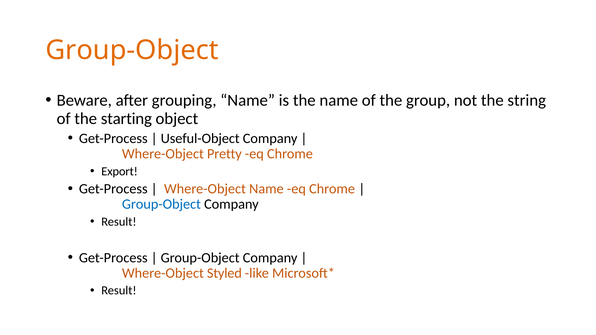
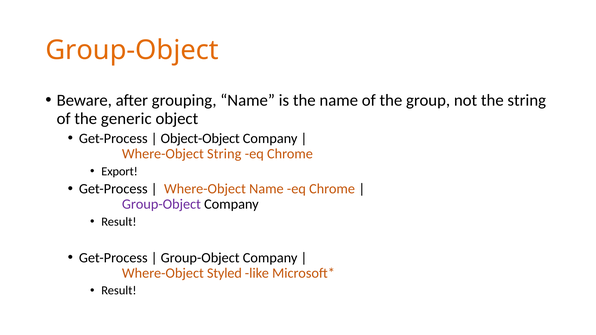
starting: starting -> generic
Useful-Object: Useful-Object -> Object-Object
Where-Object Pretty: Pretty -> String
Group-Object at (161, 204) colour: blue -> purple
